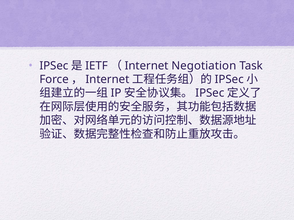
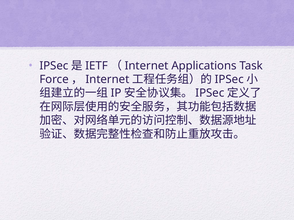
Negotiation: Negotiation -> Applications
